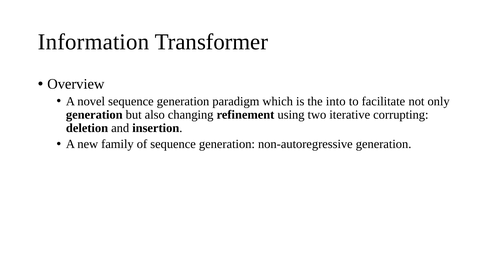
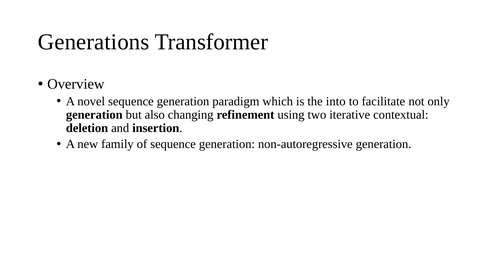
Information: Information -> Generations
corrupting: corrupting -> contextual
